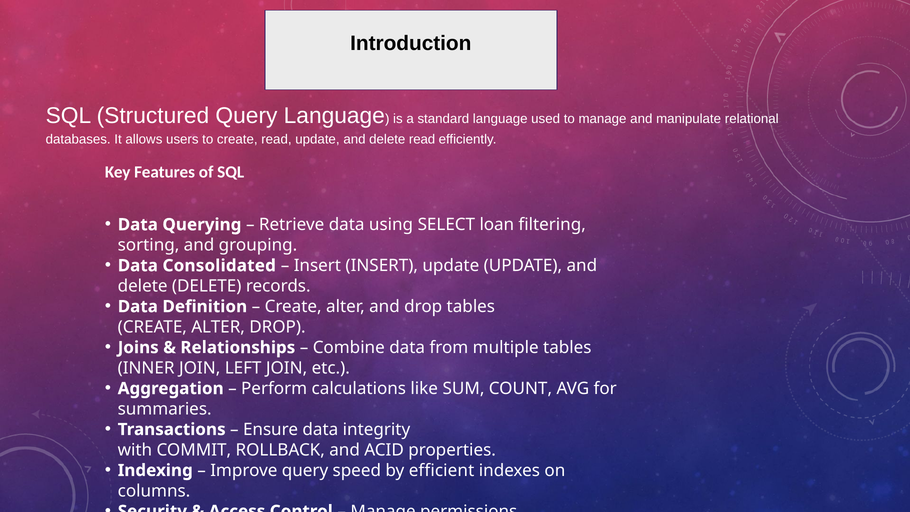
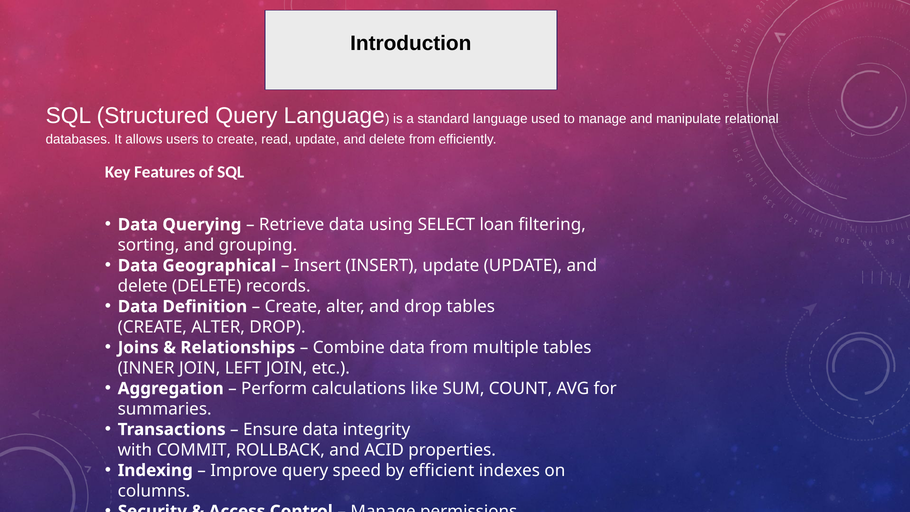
delete read: read -> from
Consolidated: Consolidated -> Geographical
